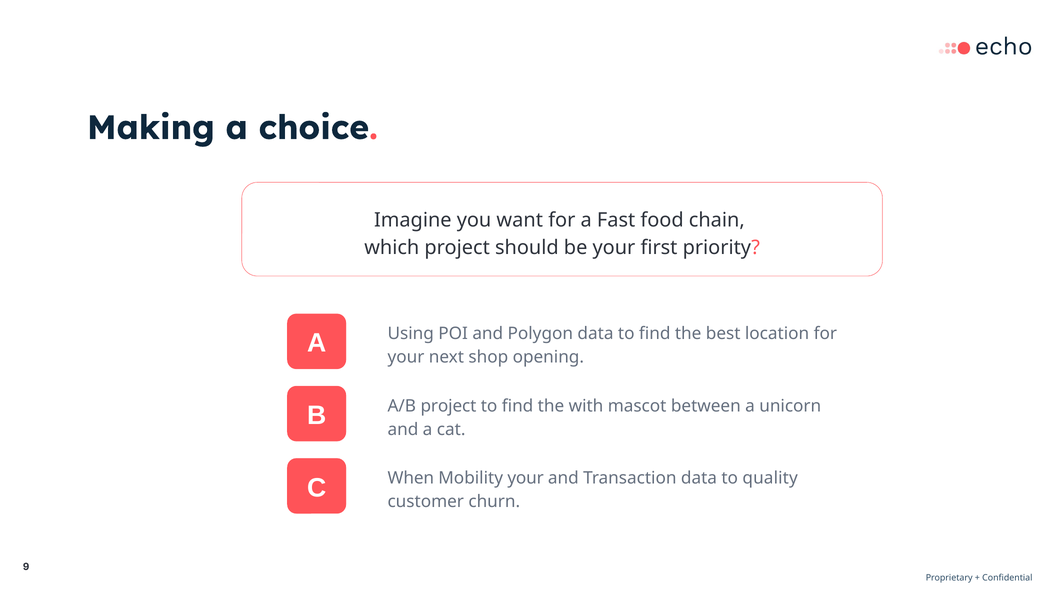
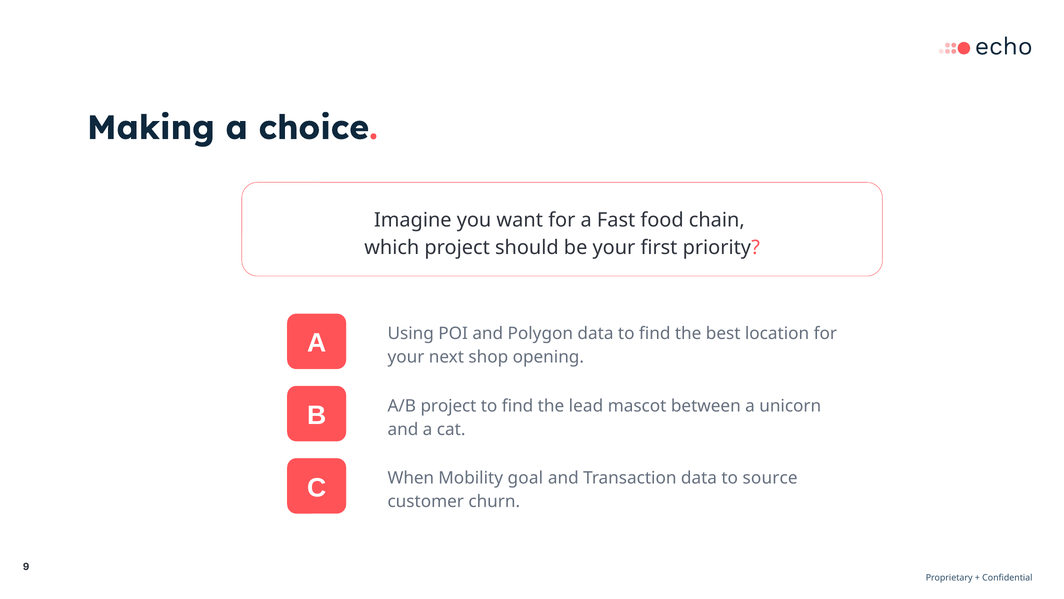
with: with -> lead
Mobility your: your -> goal
quality: quality -> source
